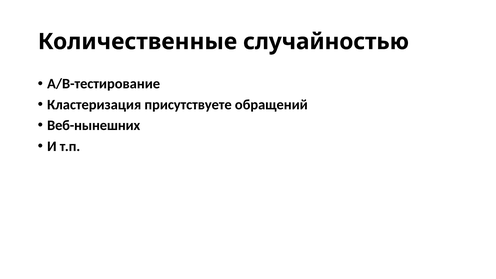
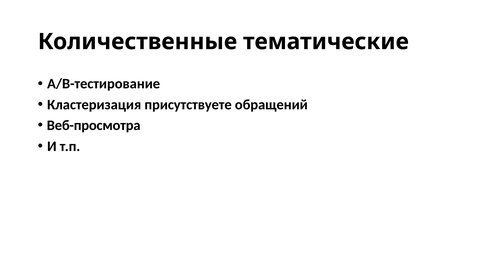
случайностью: случайностью -> тематические
Веб-нынешних: Веб-нынешних -> Веб-просмотра
